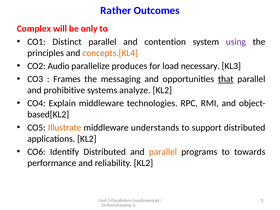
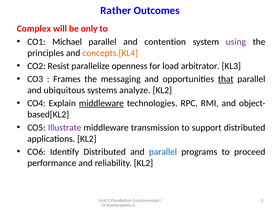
Distinct: Distinct -> Michael
Audio: Audio -> Resist
produces: produces -> openness
necessary: necessary -> arbitrator
prohibitive: prohibitive -> ubiquitous
middleware at (101, 103) underline: none -> present
Illustrate colour: orange -> purple
understands: understands -> transmission
parallel at (163, 152) colour: orange -> blue
towards: towards -> proceed
